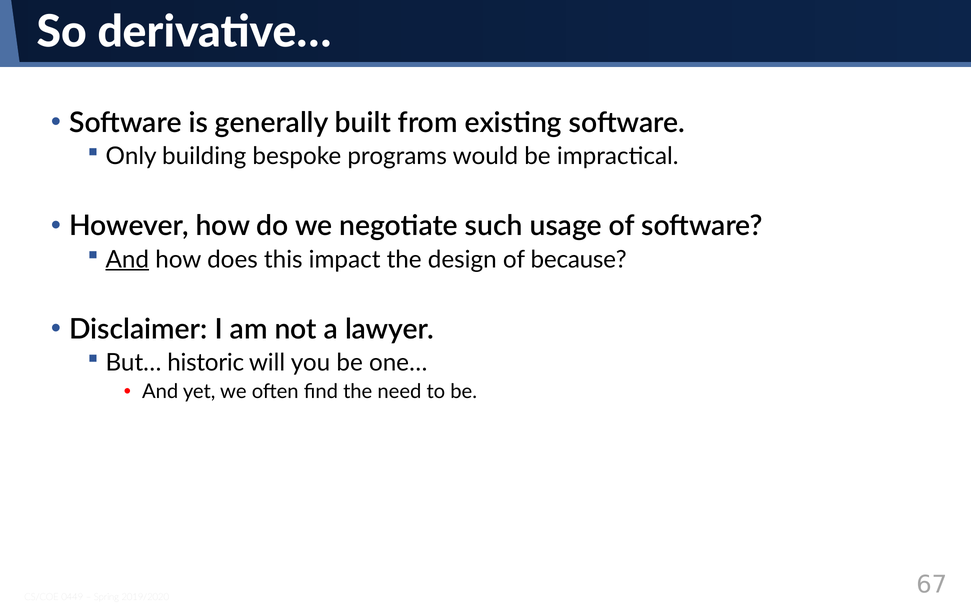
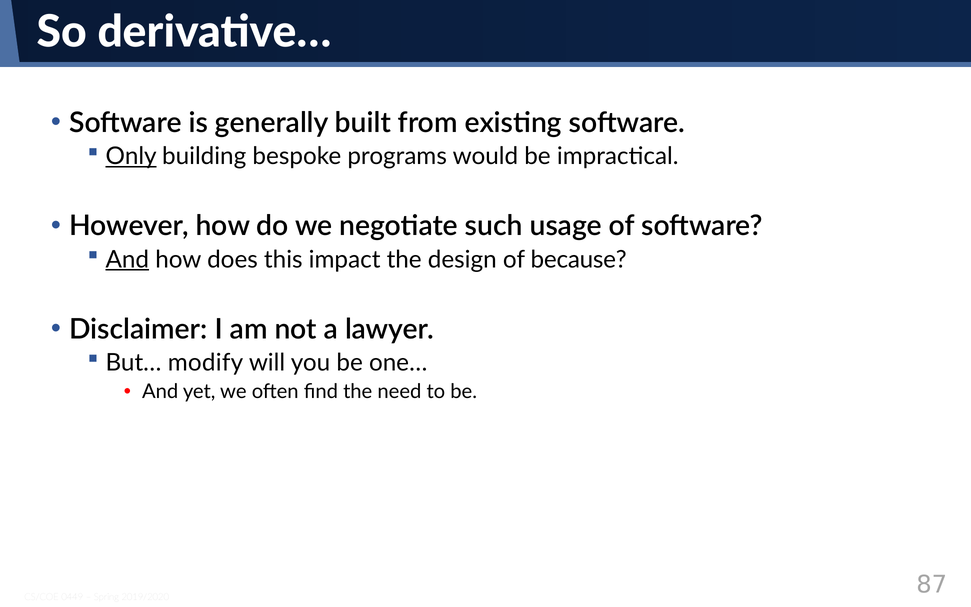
Only underline: none -> present
historic: historic -> modify
67: 67 -> 87
